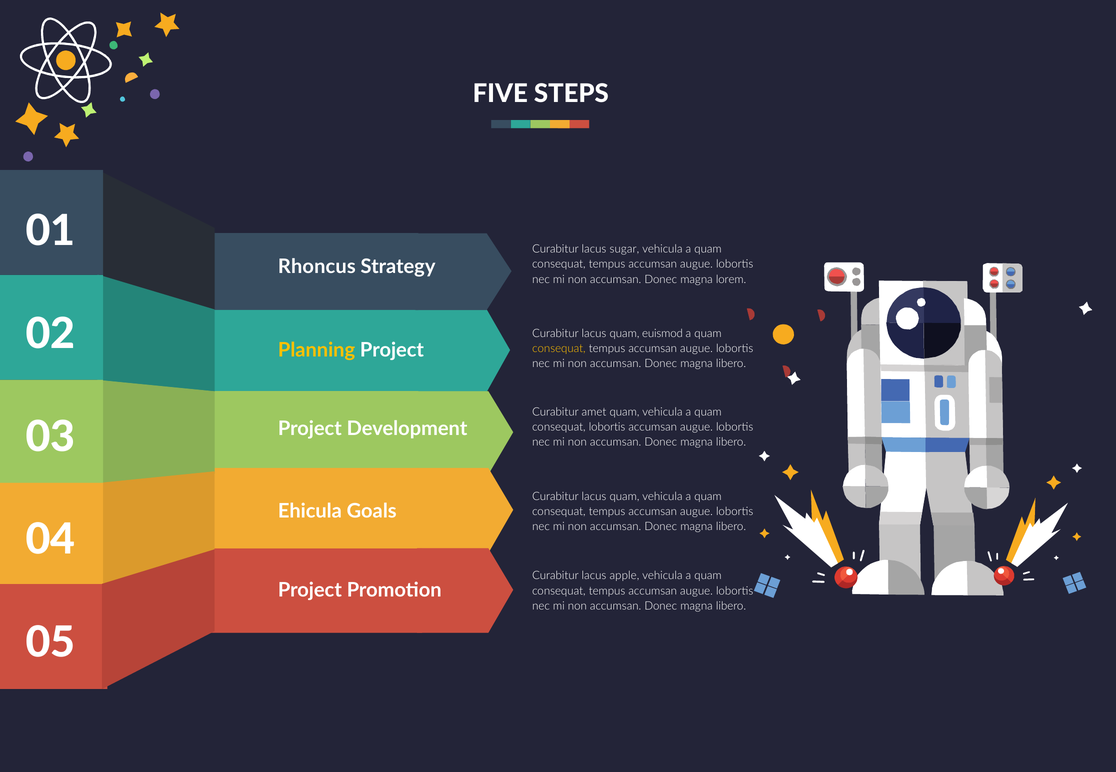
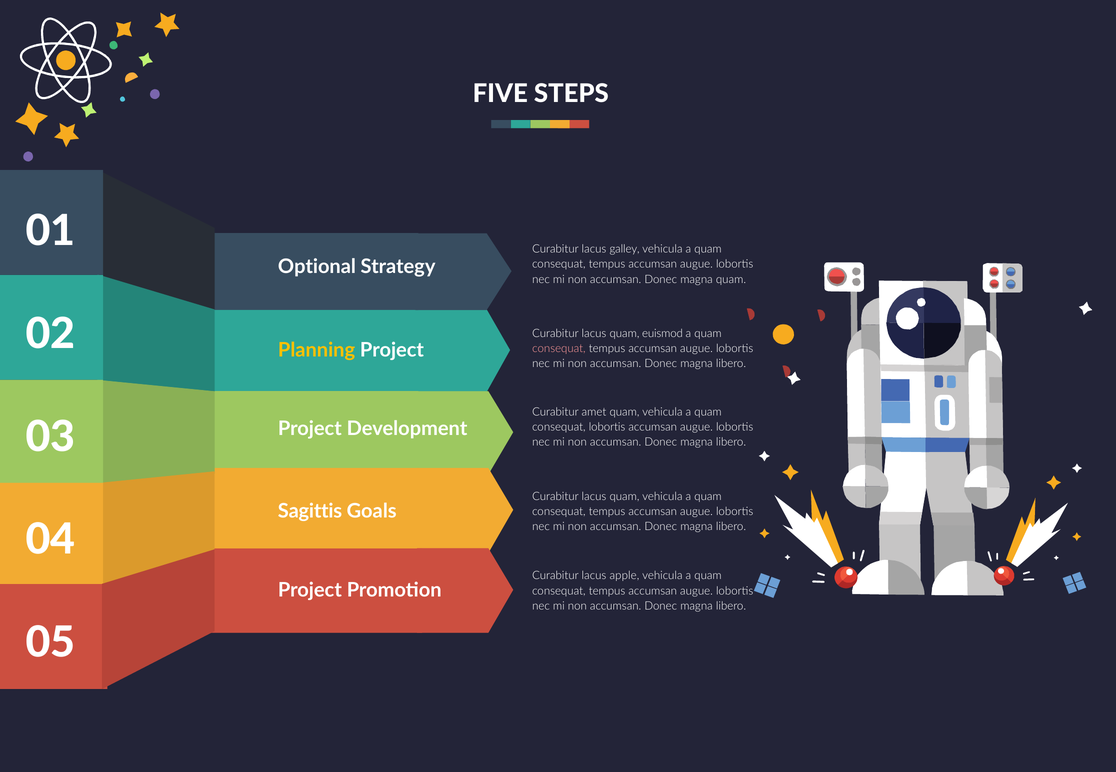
sugar: sugar -> galley
Rhoncus: Rhoncus -> Optional
magna lorem: lorem -> quam
consequat at (559, 349) colour: yellow -> pink
Ehicula: Ehicula -> Sagittis
